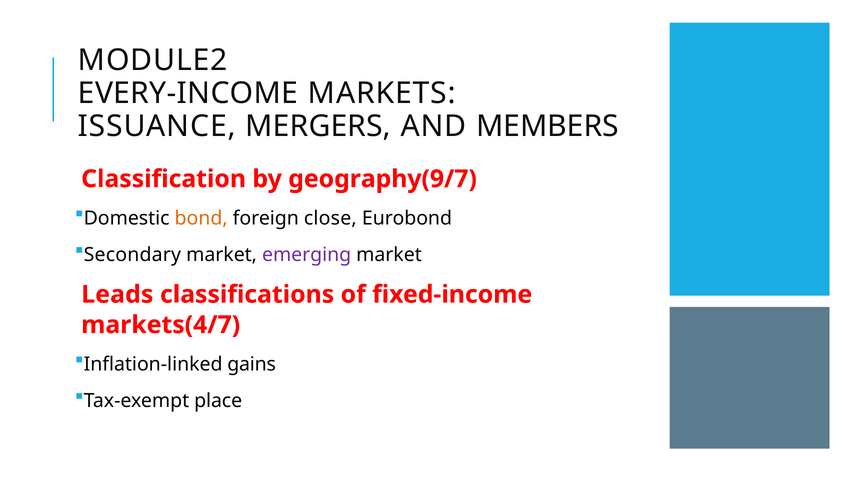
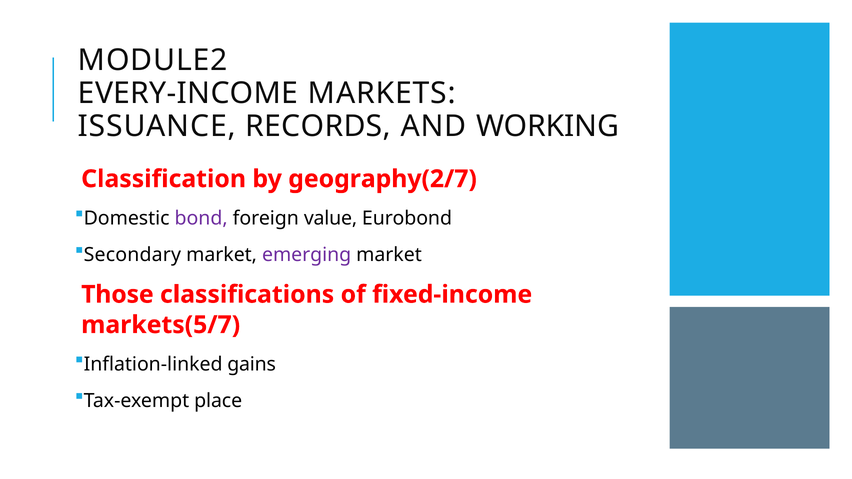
MERGERS: MERGERS -> RECORDS
MEMBERS: MEMBERS -> WORKING
geography(9/7: geography(9/7 -> geography(2/7
bond colour: orange -> purple
close: close -> value
Leads: Leads -> Those
markets(4/7: markets(4/7 -> markets(5/7
